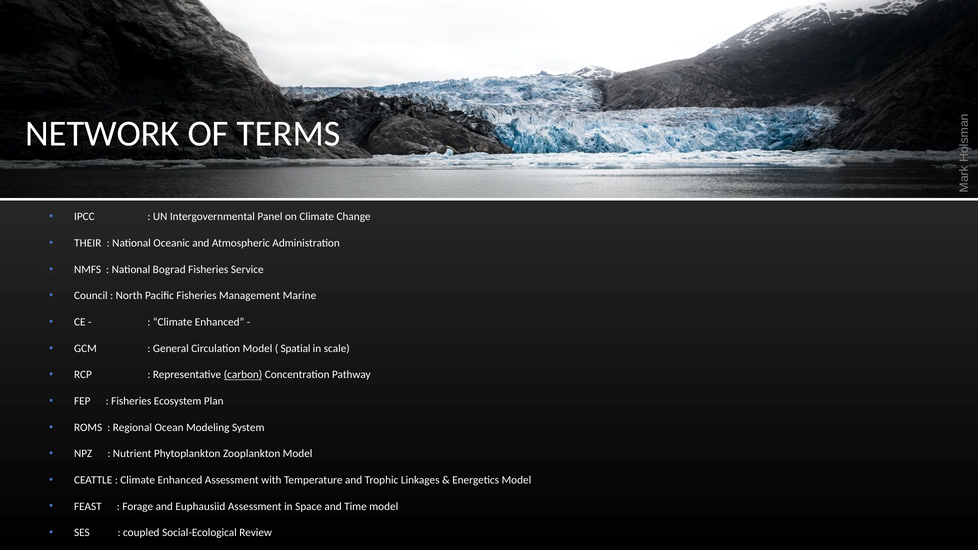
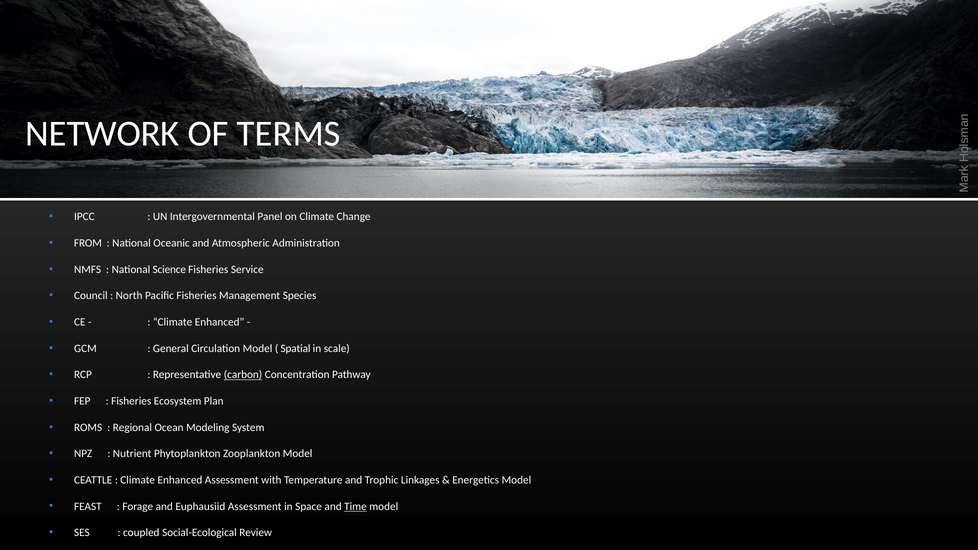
THEIR: THEIR -> FROM
Bograd: Bograd -> Science
Marine: Marine -> Species
Time underline: none -> present
